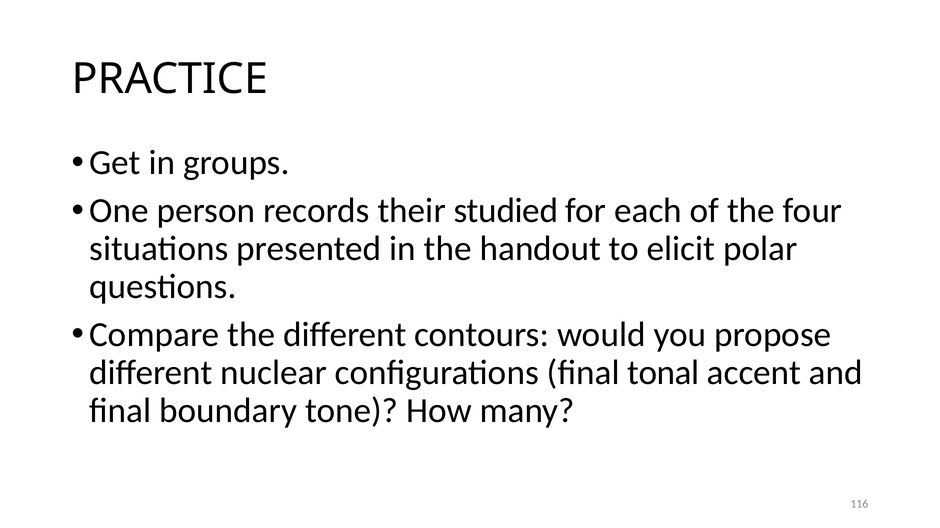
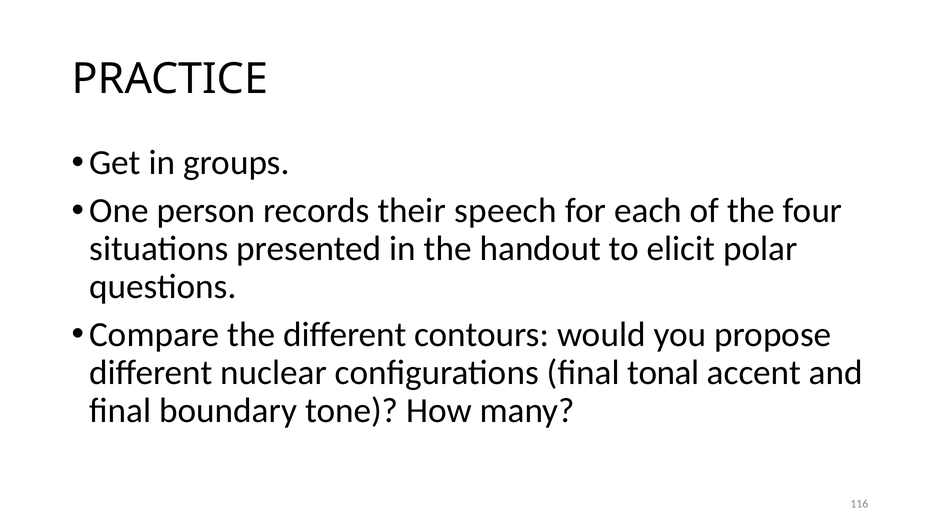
studied: studied -> speech
